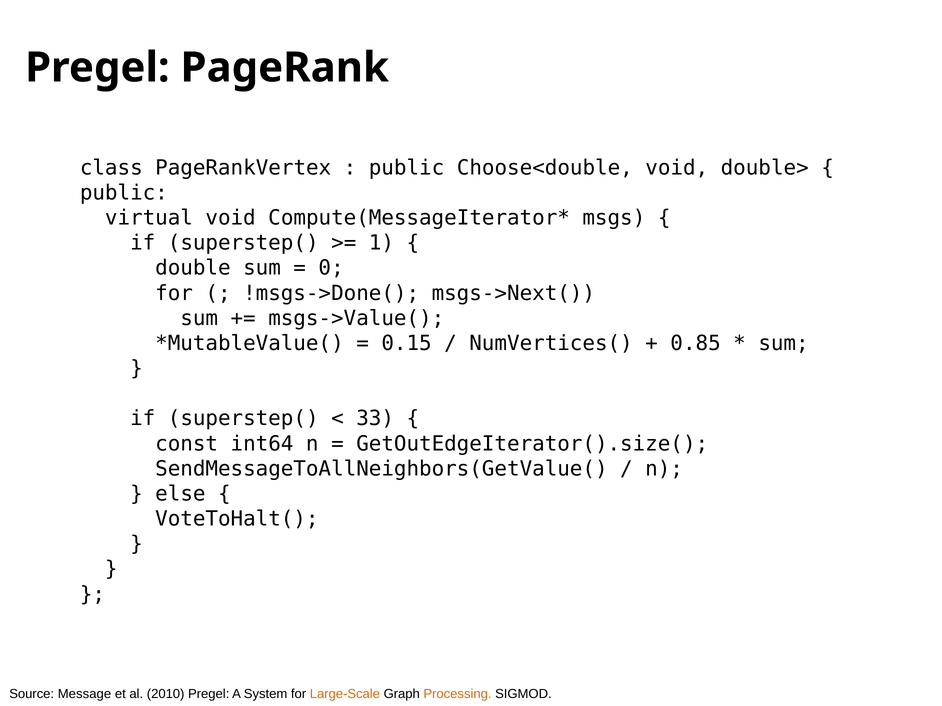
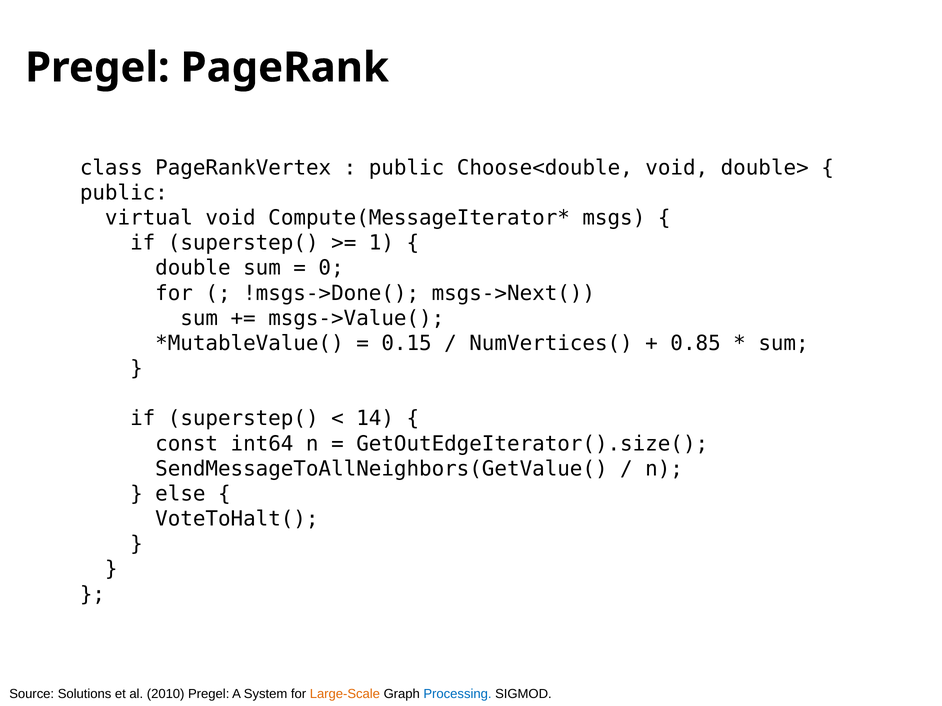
33: 33 -> 14
Message: Message -> Solutions
Processing colour: orange -> blue
